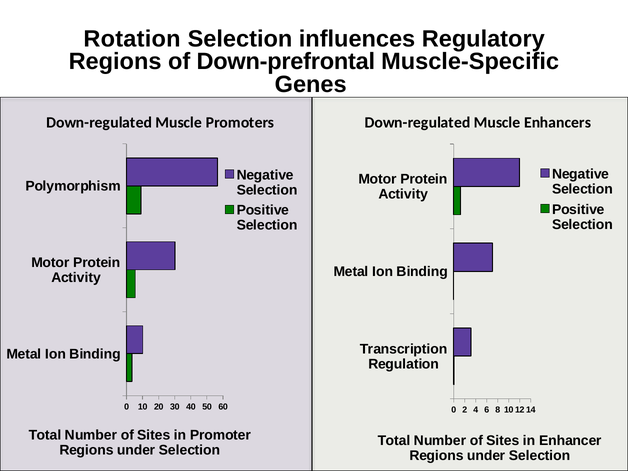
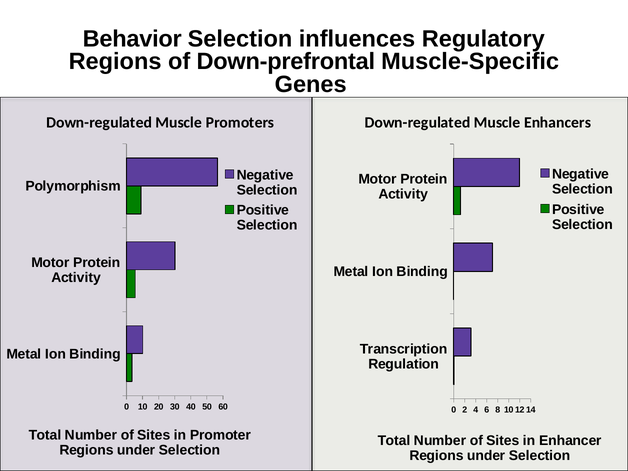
Rotation: Rotation -> Behavior
